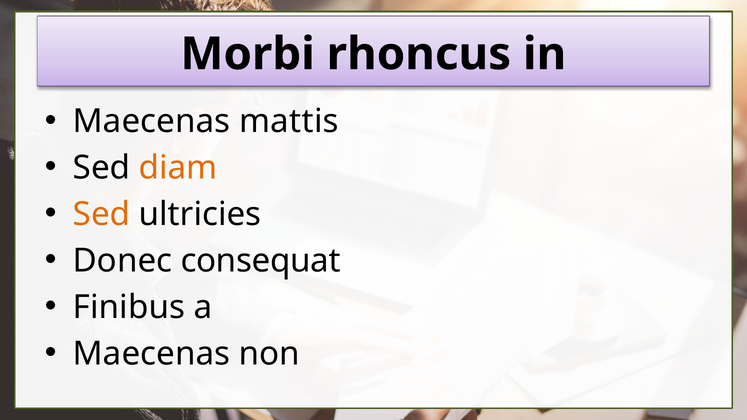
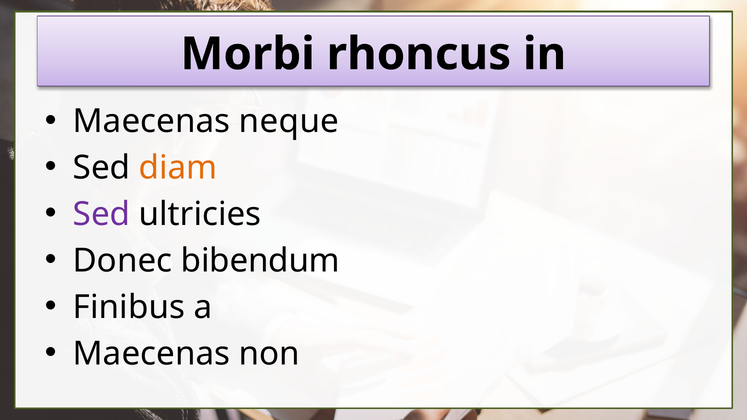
mattis: mattis -> neque
Sed at (102, 214) colour: orange -> purple
consequat: consequat -> bibendum
